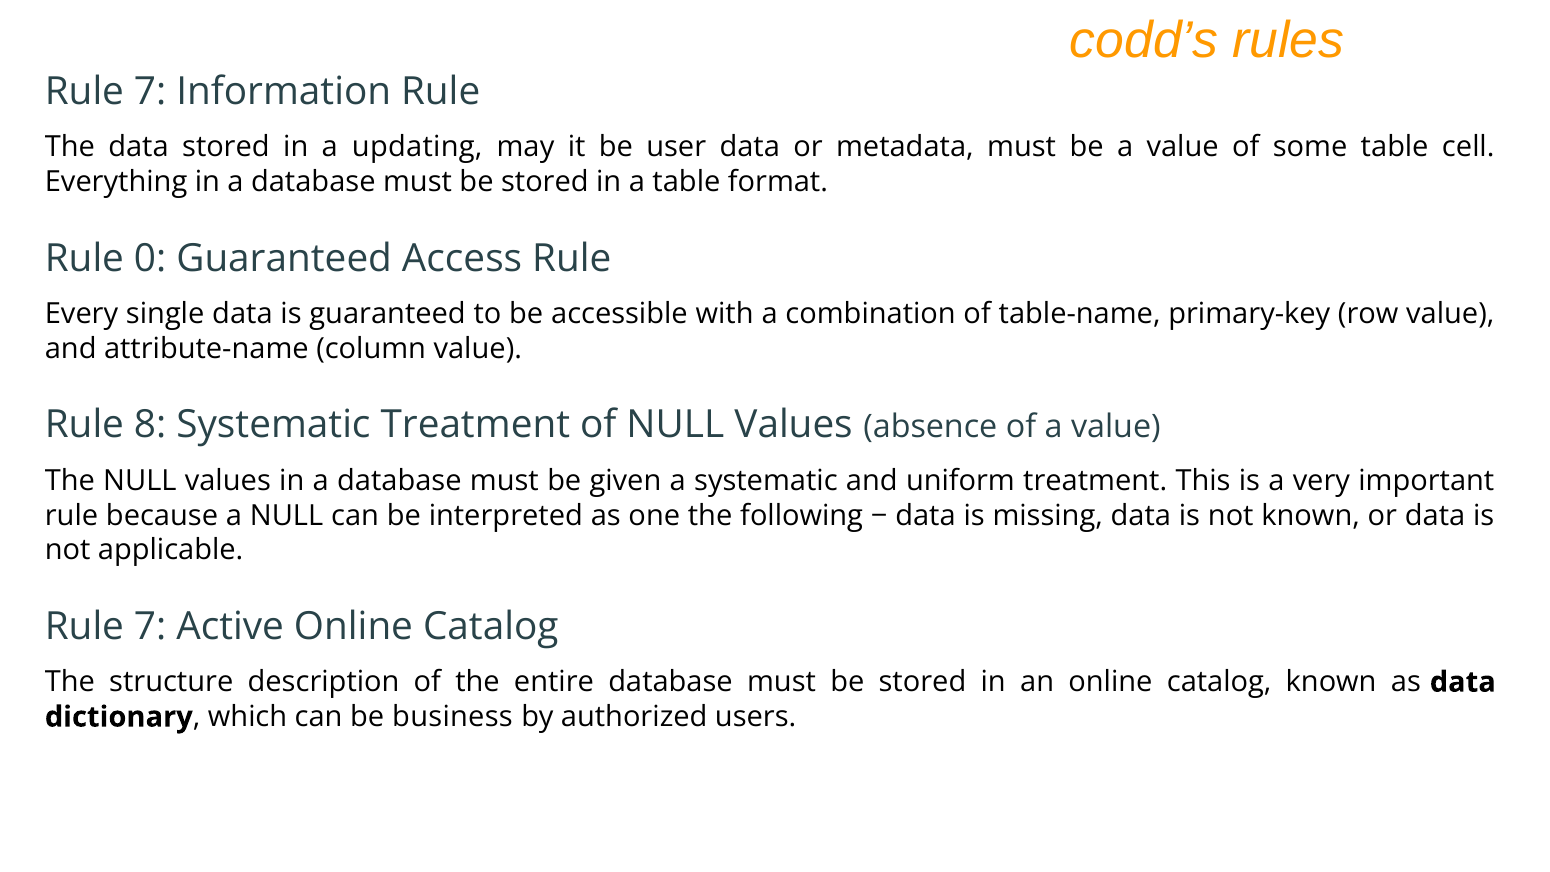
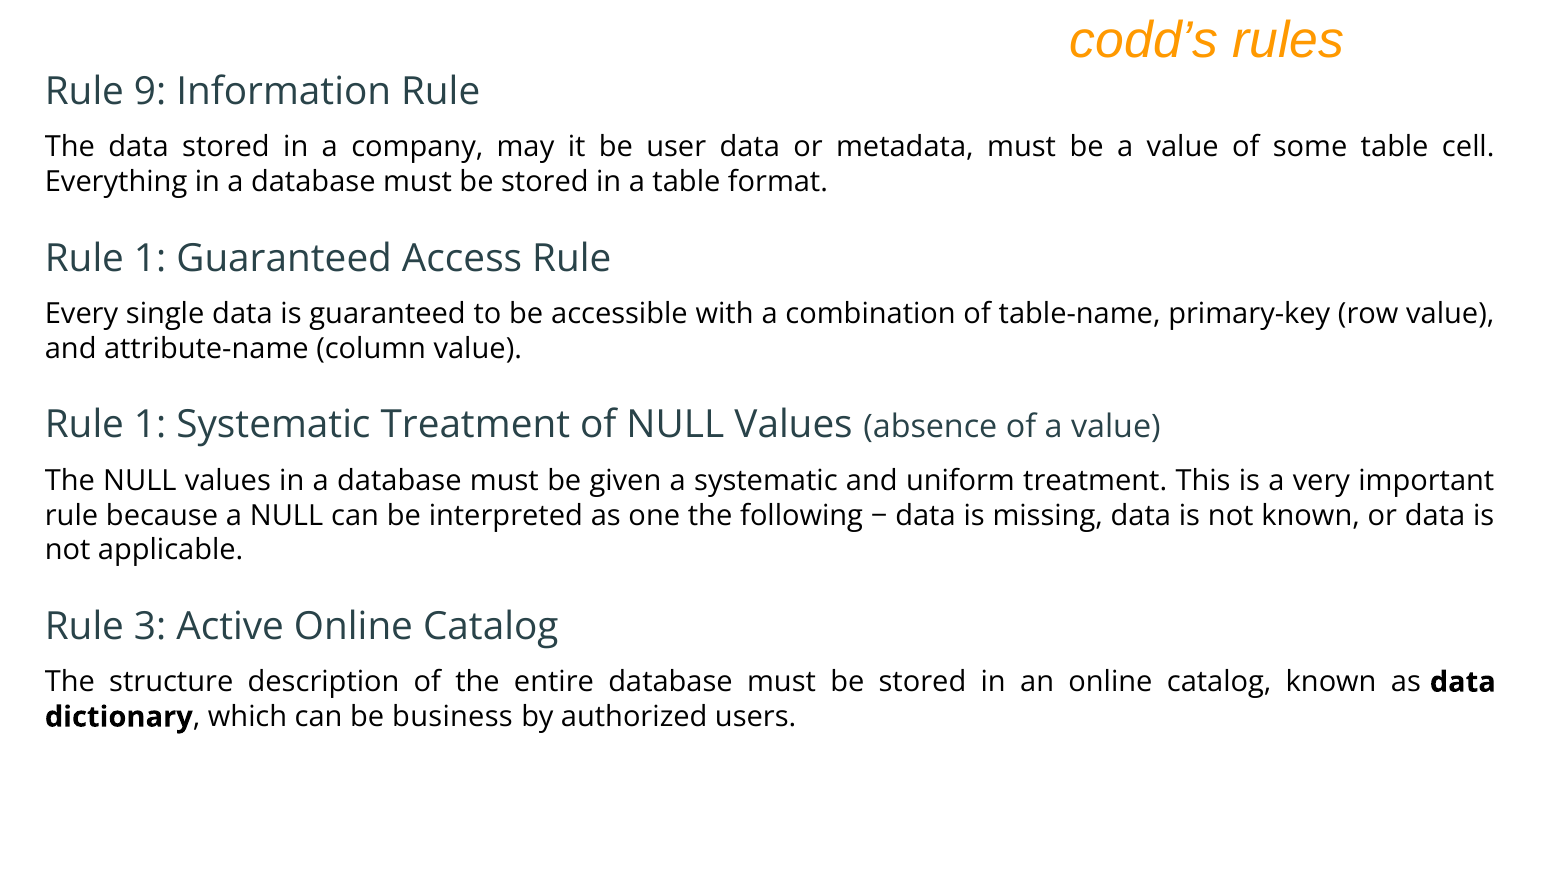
7 at (150, 92): 7 -> 9
updating: updating -> company
0 at (150, 258): 0 -> 1
8 at (150, 425): 8 -> 1
7 at (150, 627): 7 -> 3
